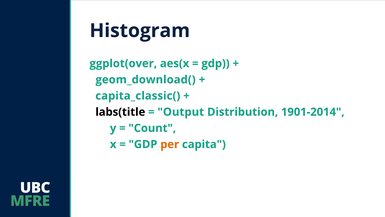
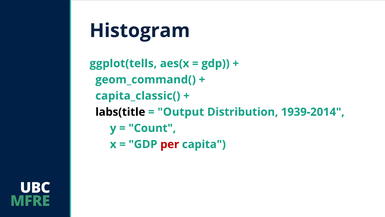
ggplot(over: ggplot(over -> ggplot(tells
geom_download(: geom_download( -> geom_command(
1901-2014: 1901-2014 -> 1939-2014
per colour: orange -> red
